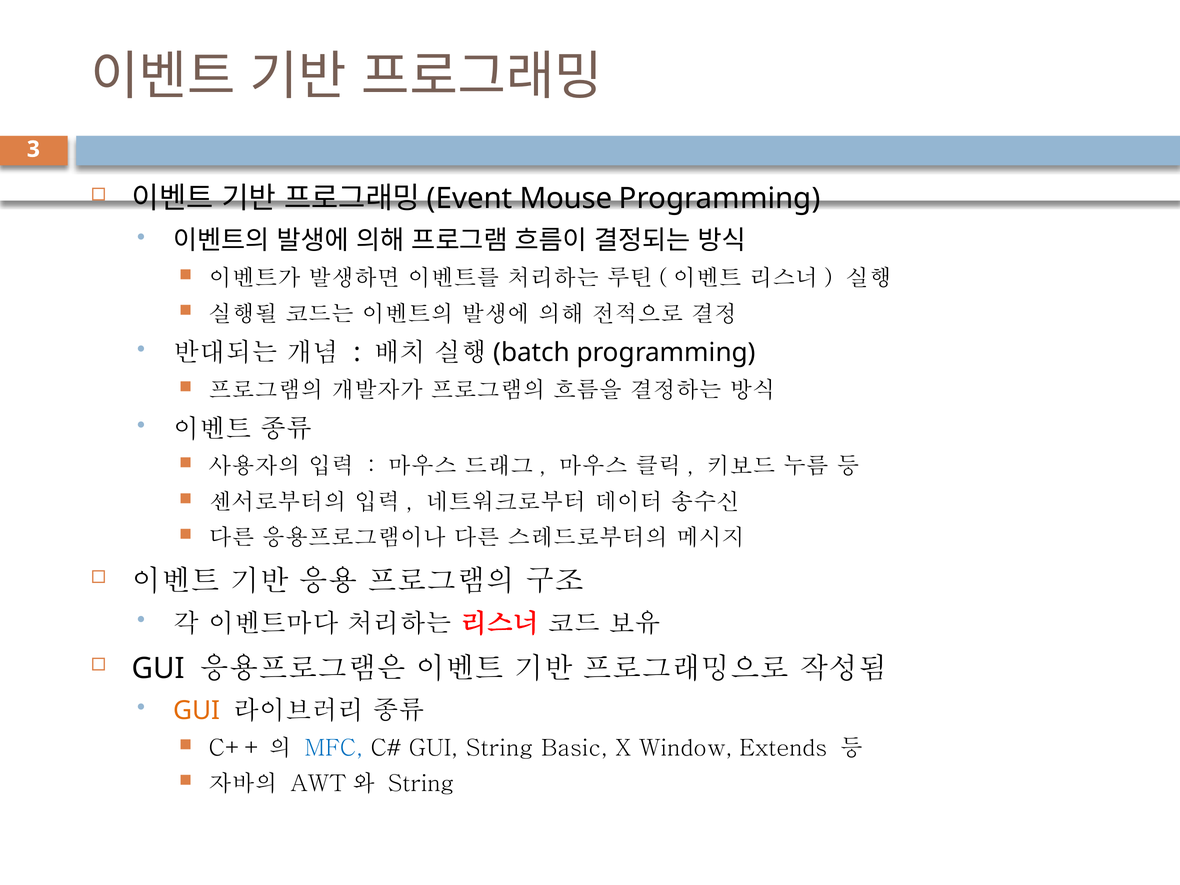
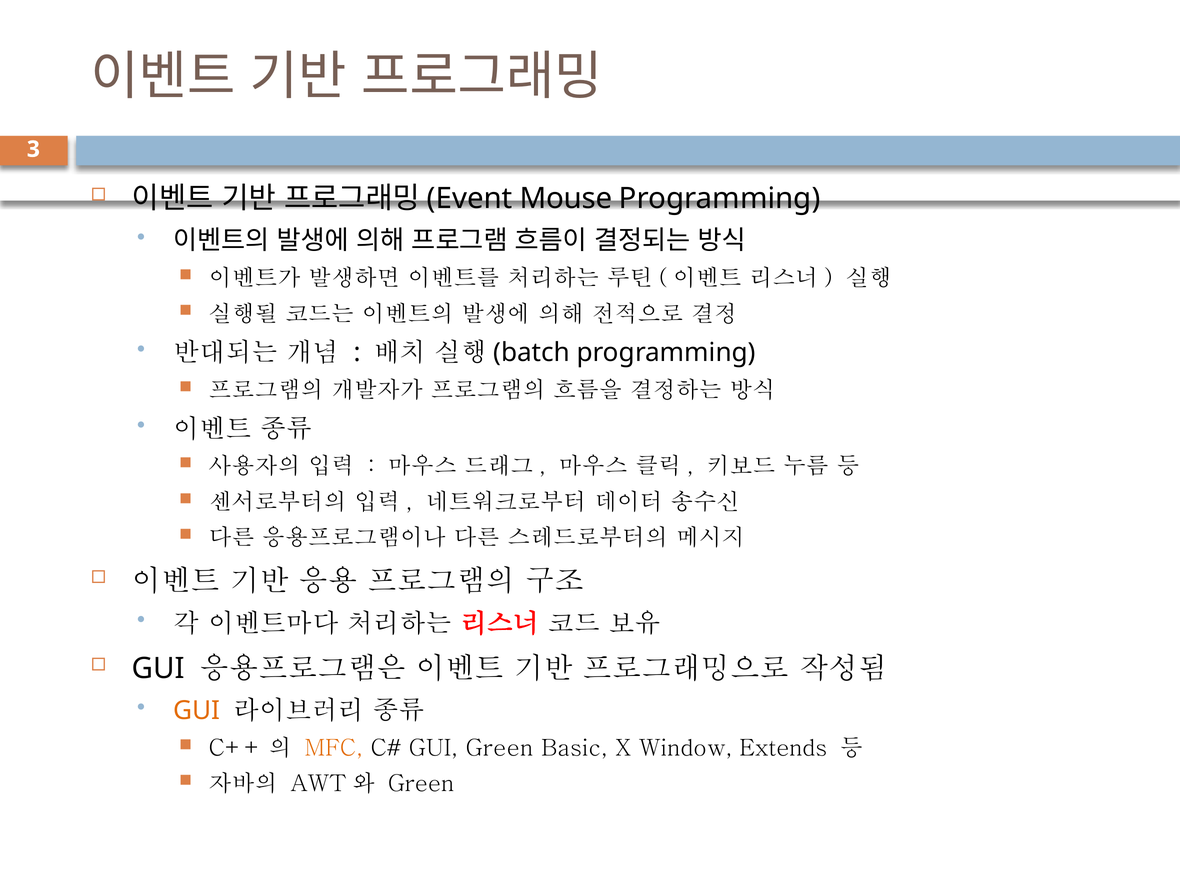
MFC colour: blue -> orange
GUI String: String -> Green
String at (421, 784): String -> Green
